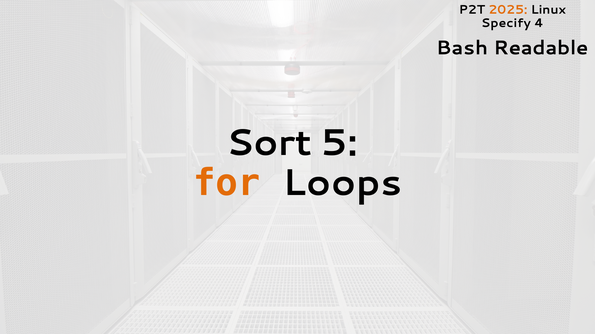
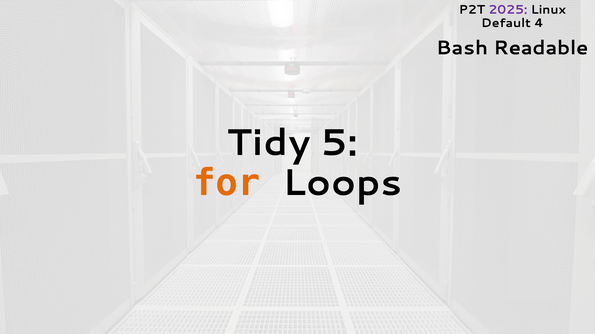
2025 colour: orange -> purple
Specify: Specify -> Default
Sort: Sort -> Tidy
